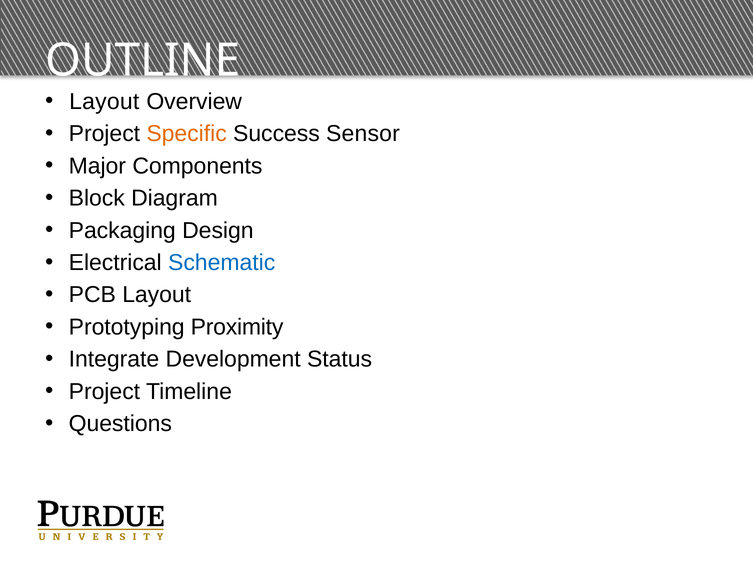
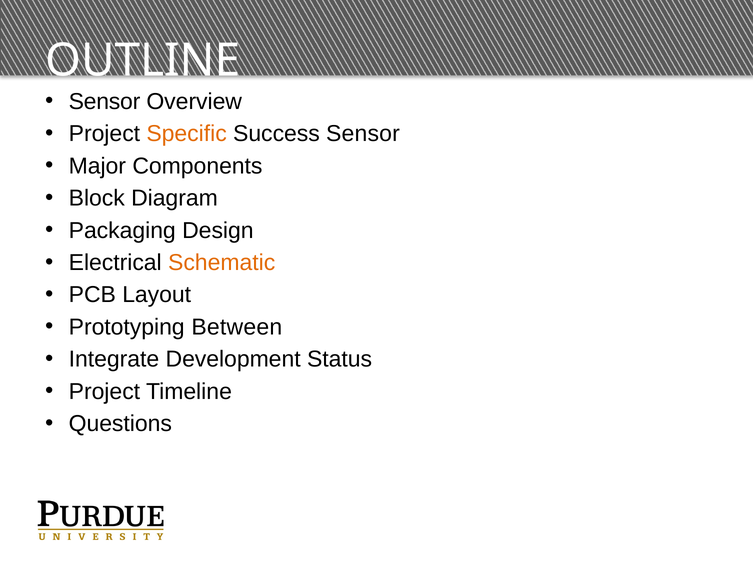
Layout at (104, 102): Layout -> Sensor
Schematic colour: blue -> orange
Proximity: Proximity -> Between
